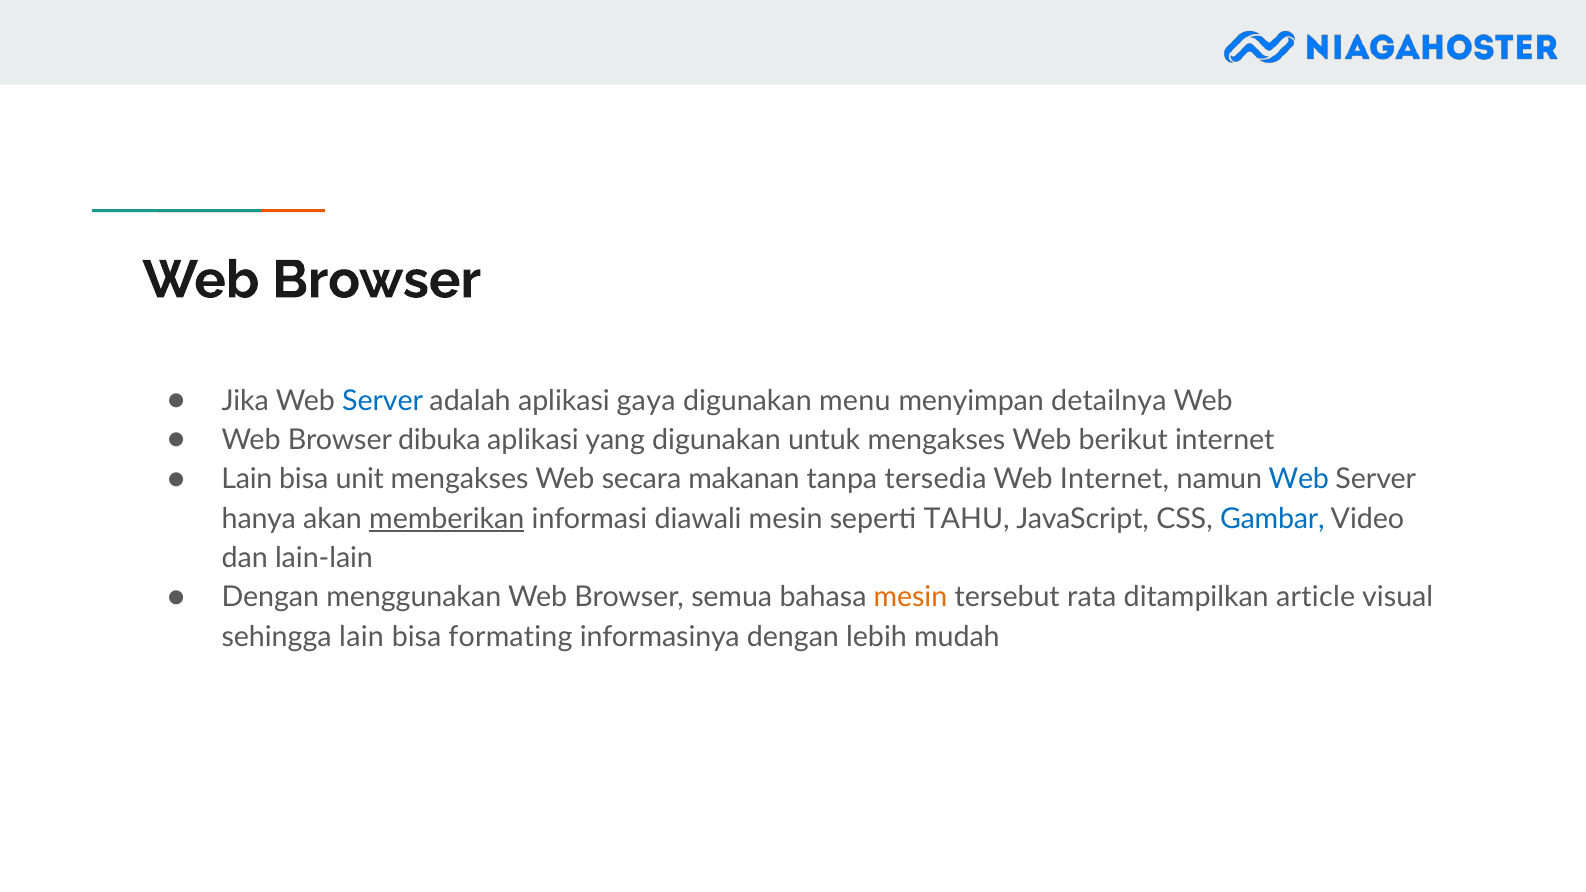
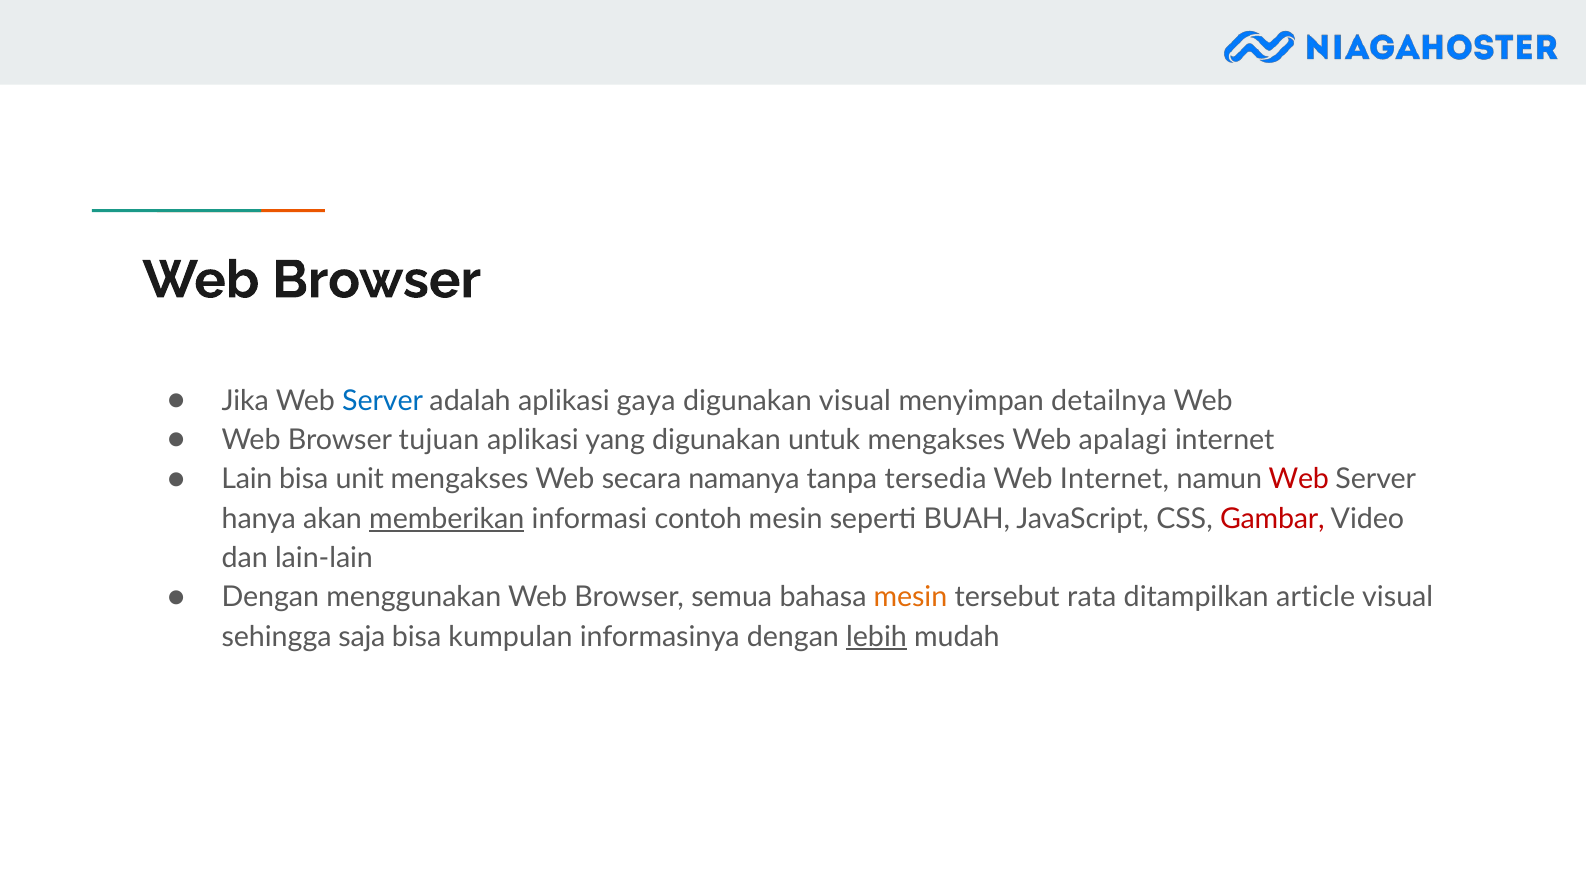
digunakan menu: menu -> visual
dibuka: dibuka -> tujuan
berikut: berikut -> apalagi
makanan: makanan -> namanya
Web at (1299, 479) colour: blue -> red
diawali: diawali -> contoh
TAHU: TAHU -> BUAH
Gambar colour: blue -> red
sehingga lain: lain -> saja
formating: formating -> kumpulan
lebih underline: none -> present
